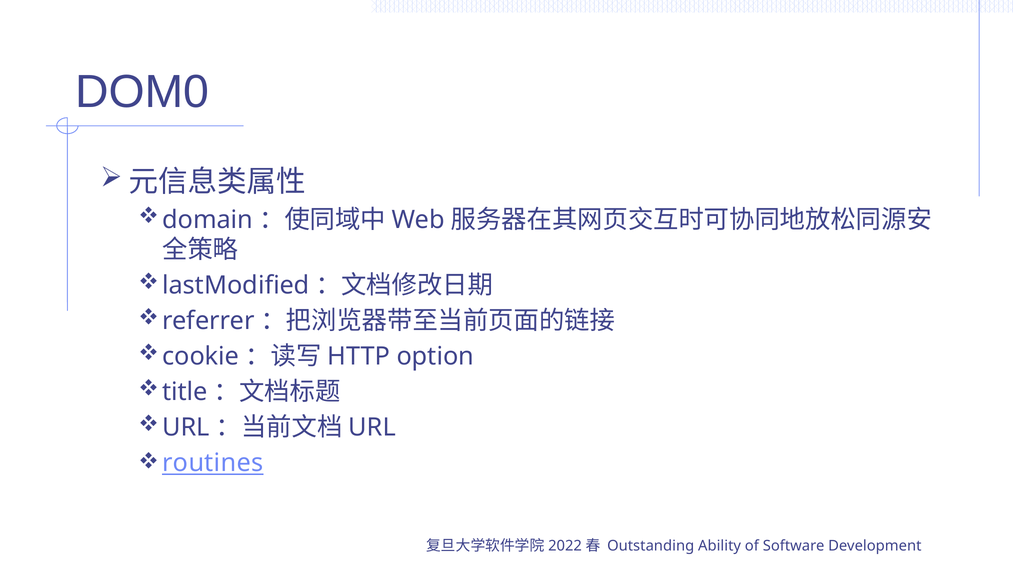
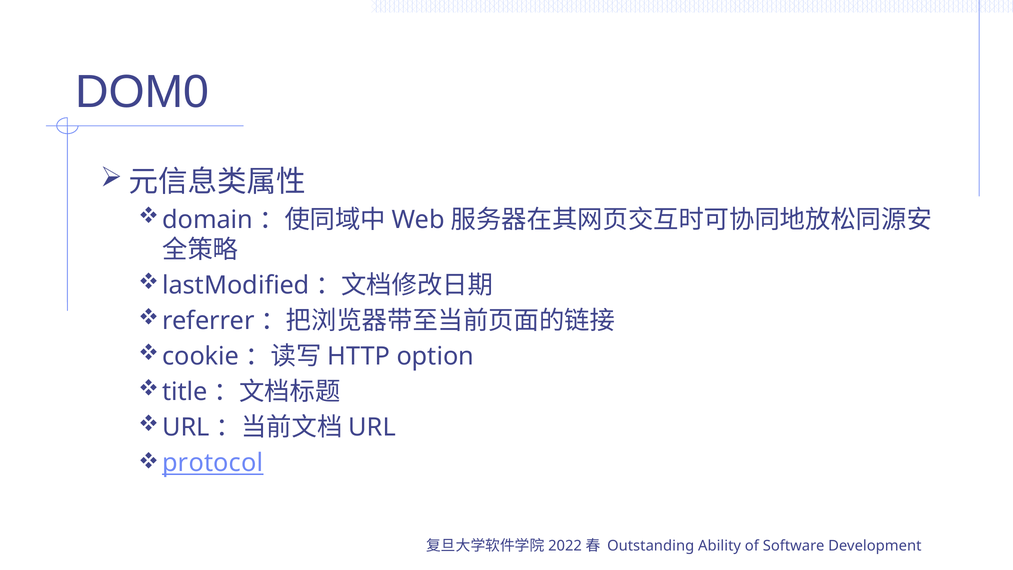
routines: routines -> protocol
